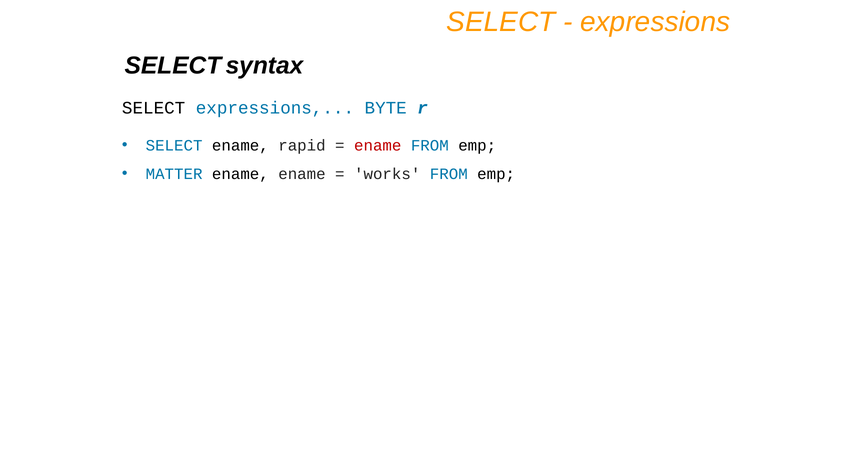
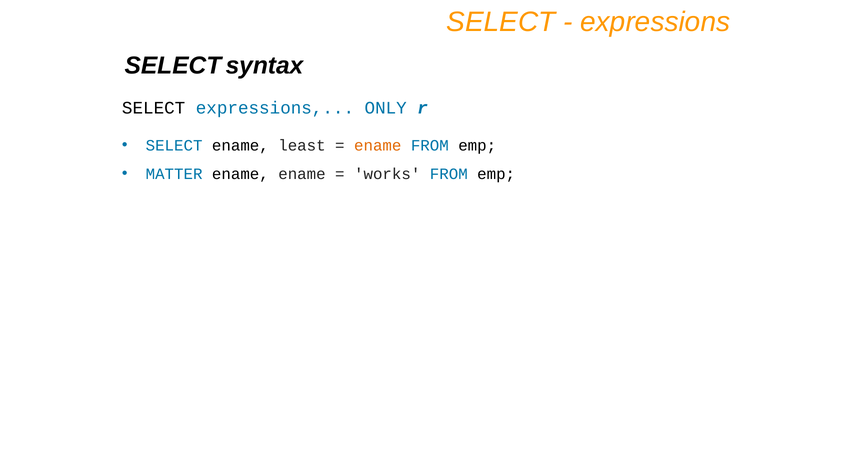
BYTE: BYTE -> ONLY
rapid: rapid -> least
ename at (378, 145) colour: red -> orange
